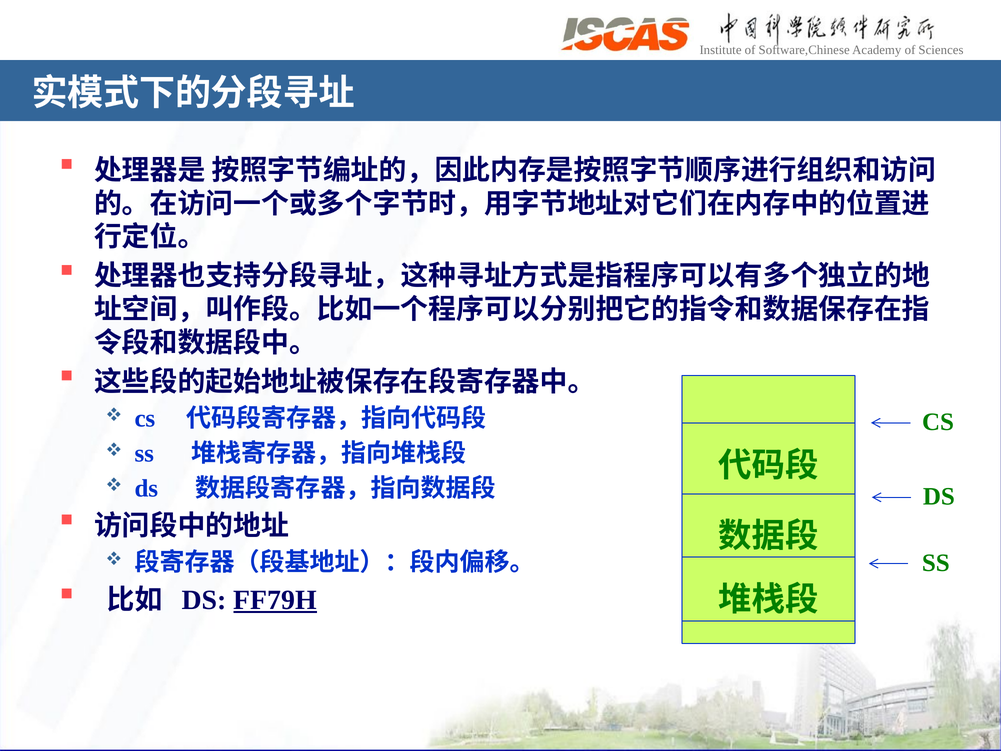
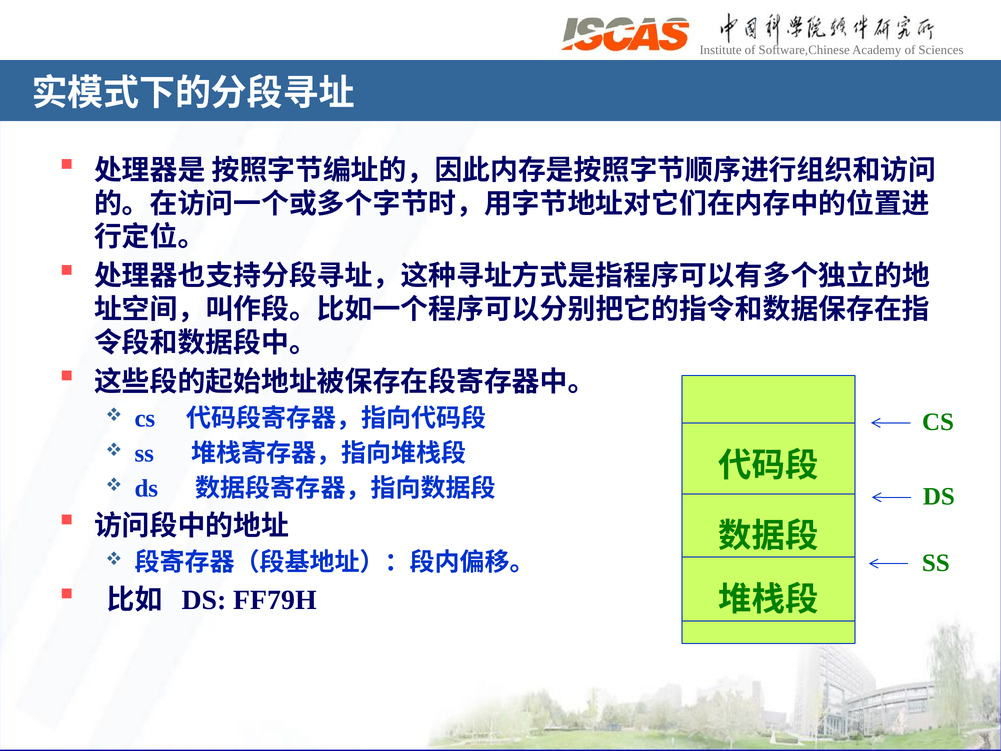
FF79H underline: present -> none
